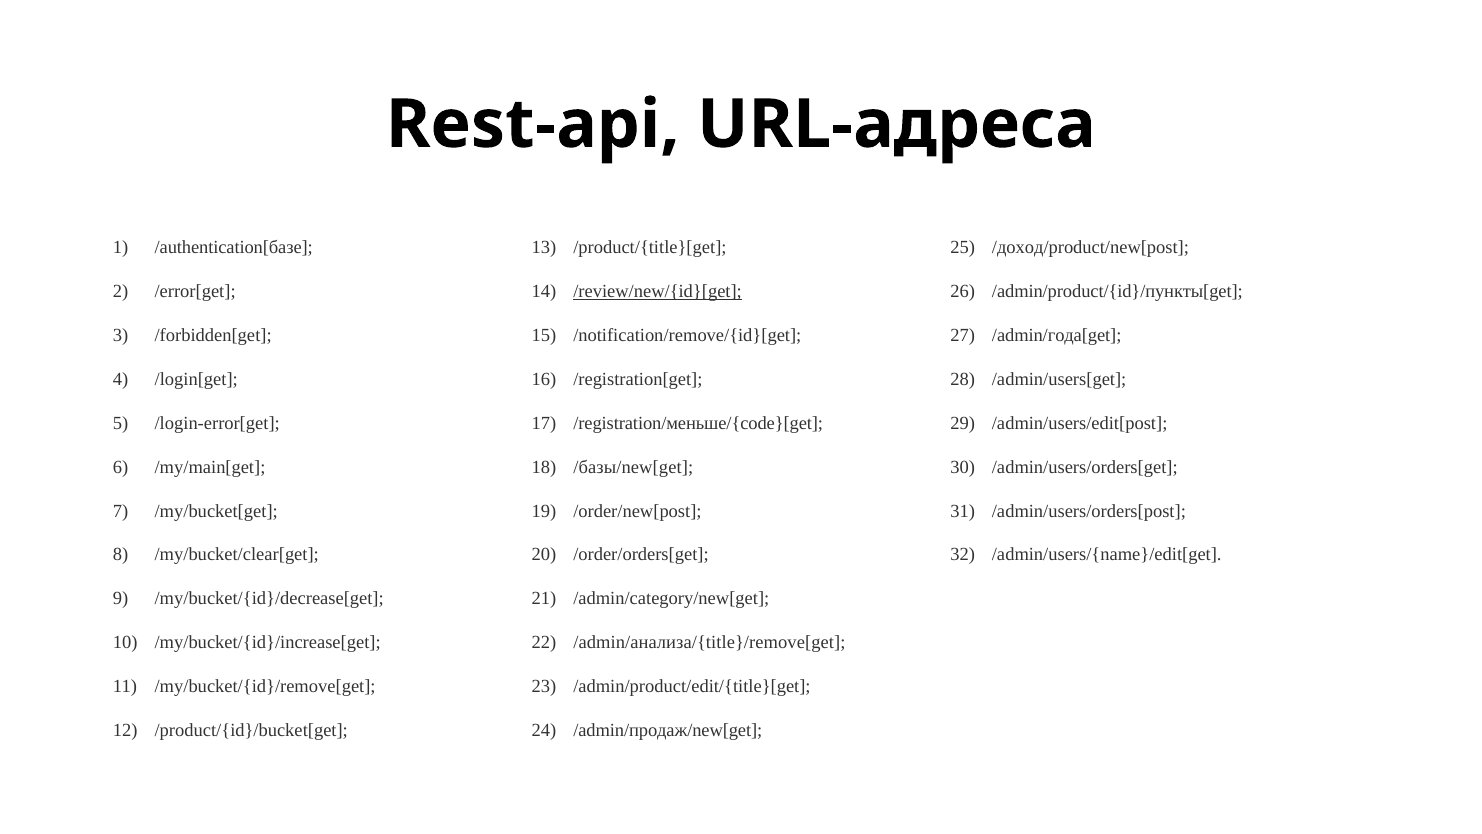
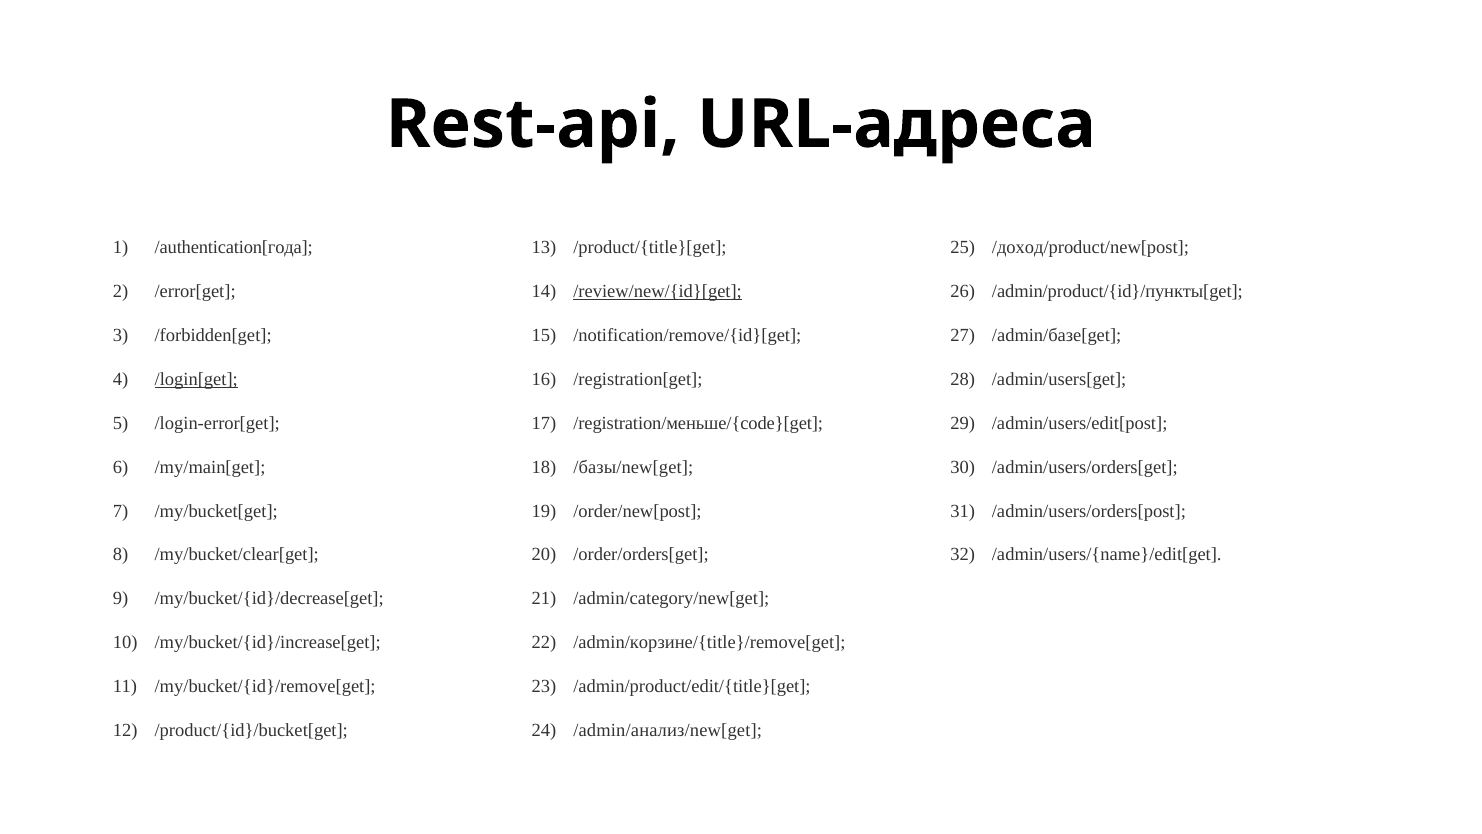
/authentication[базе: /authentication[базе -> /authentication[года
/admin/года[get: /admin/года[get -> /admin/базе[get
/login[get underline: none -> present
/admin/анализа/{title}/remove[get: /admin/анализа/{title}/remove[get -> /admin/корзине/{title}/remove[get
/admin/продаж/new[get: /admin/продаж/new[get -> /admin/анализ/new[get
